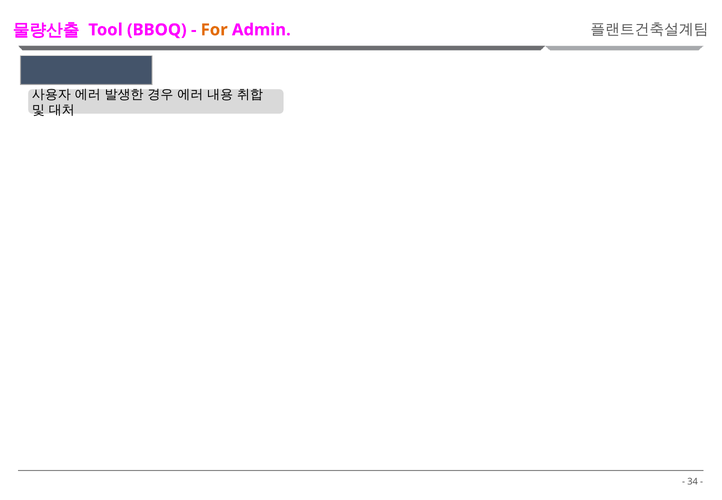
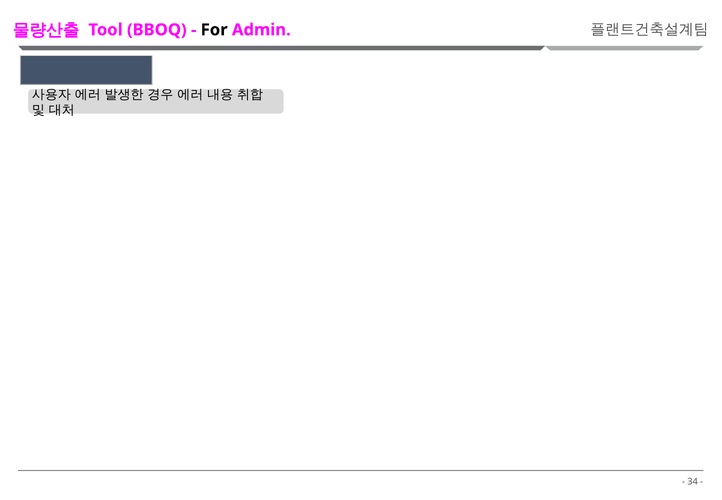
For colour: orange -> black
